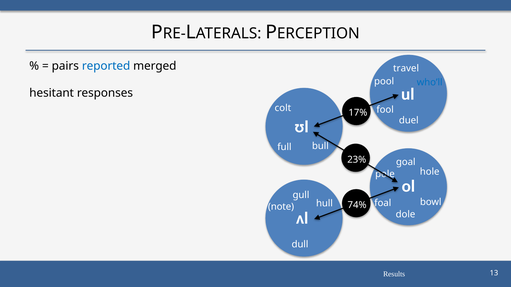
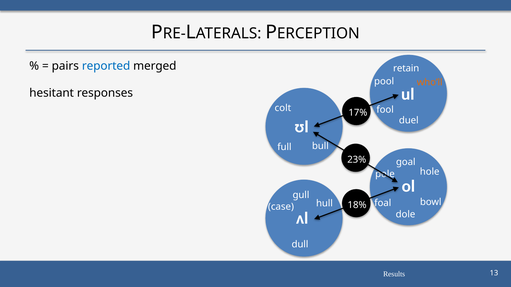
travel: travel -> retain
who’ll colour: blue -> orange
74%: 74% -> 18%
note: note -> case
